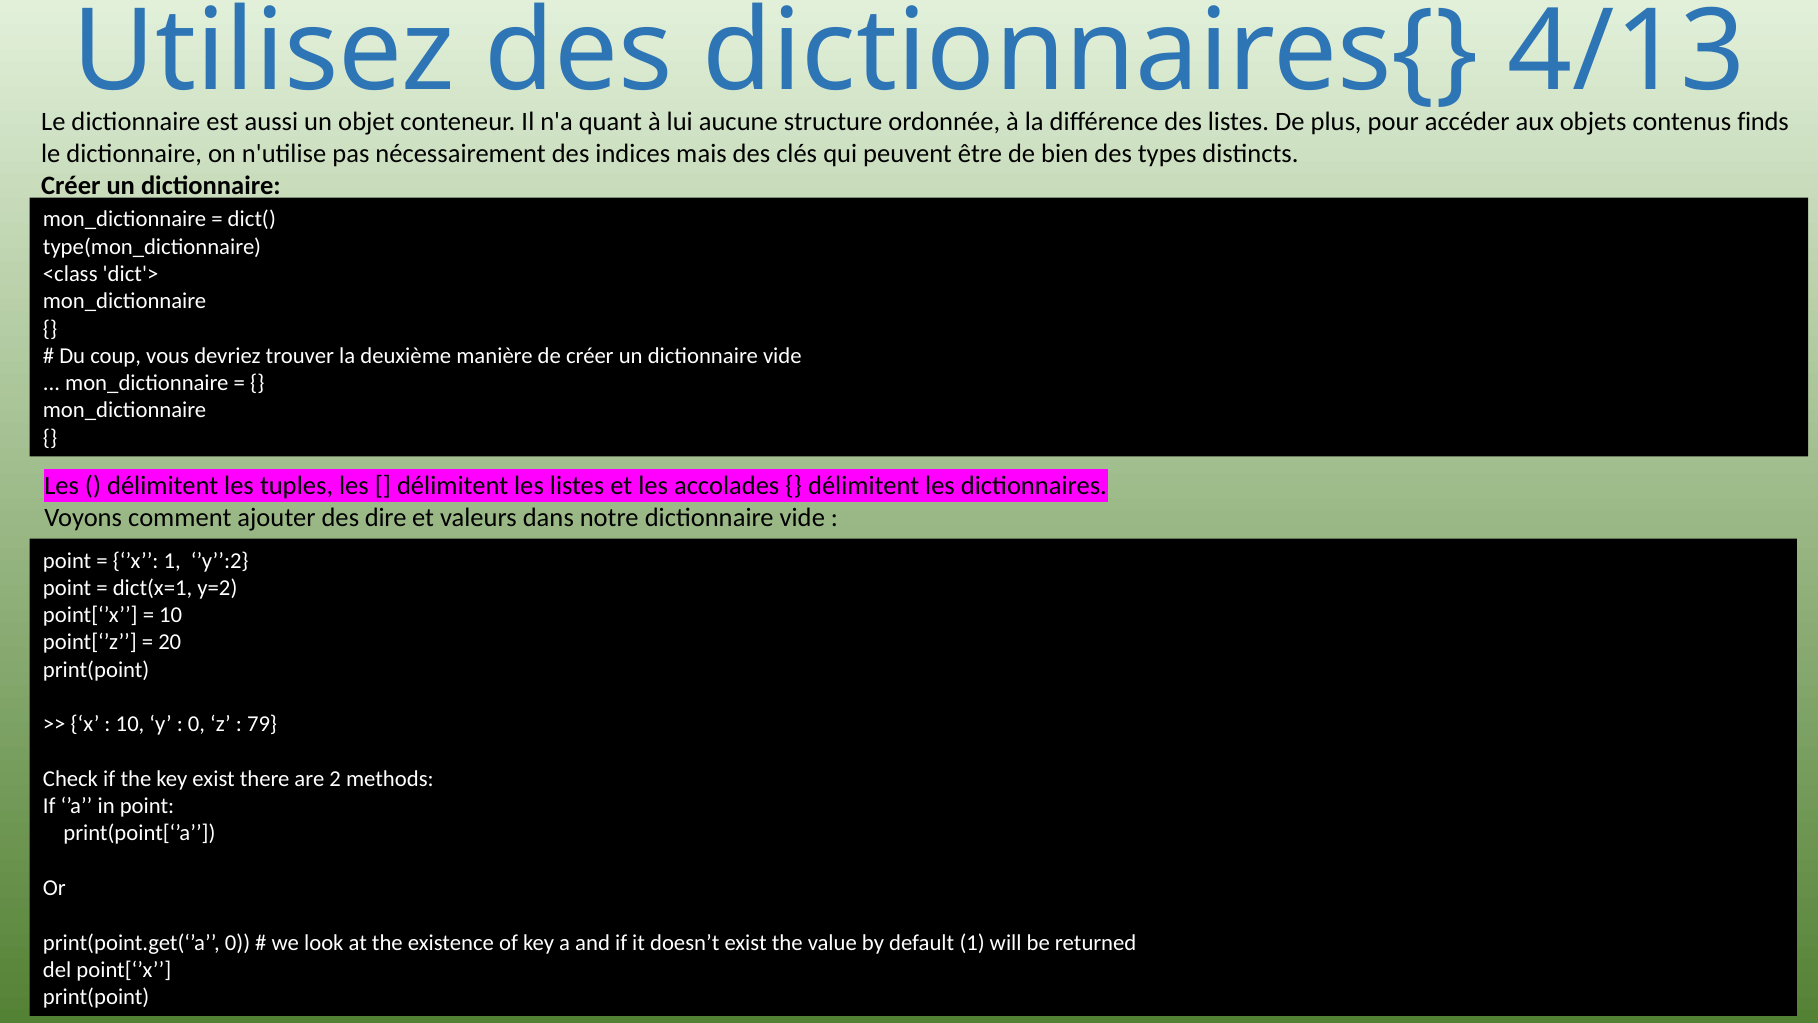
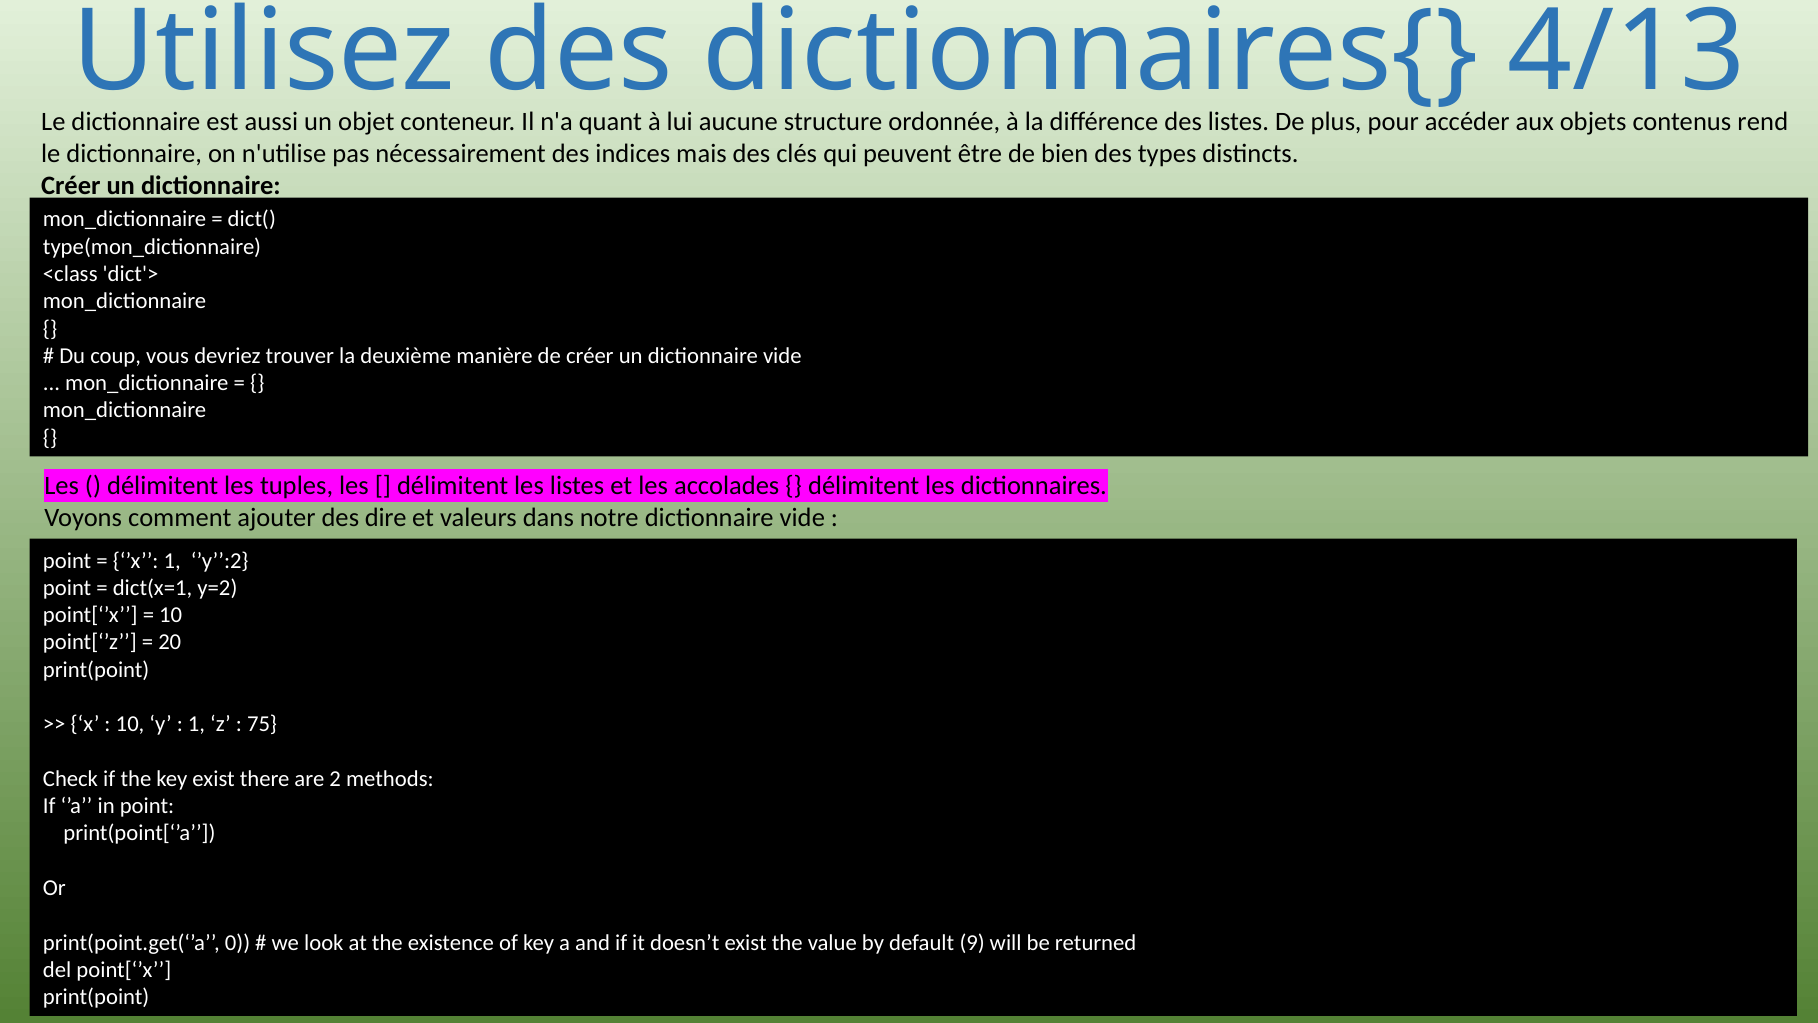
finds: finds -> rend
0 at (197, 724): 0 -> 1
79: 79 -> 75
default 1: 1 -> 9
